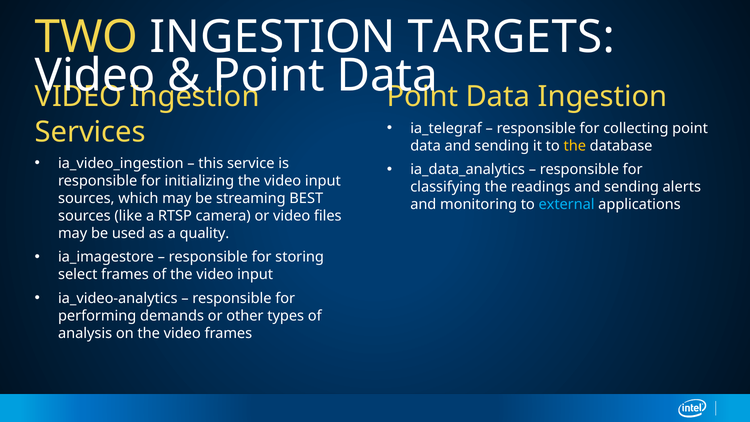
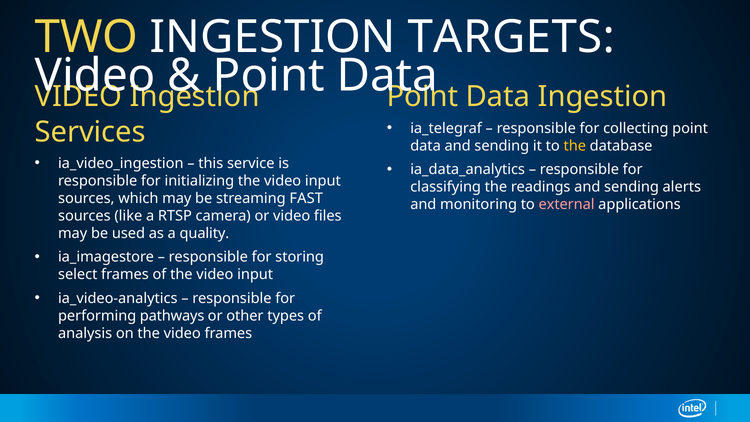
BEST: BEST -> FAST
external colour: light blue -> pink
demands: demands -> pathways
